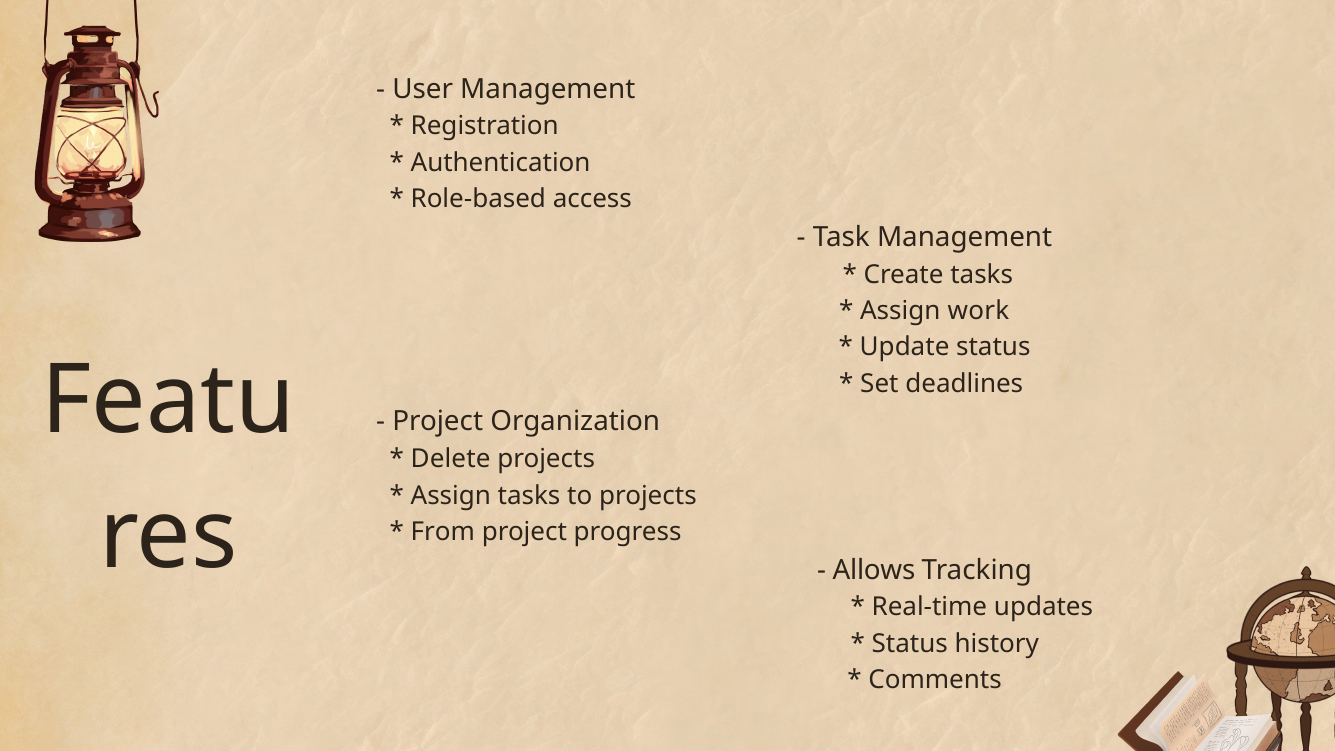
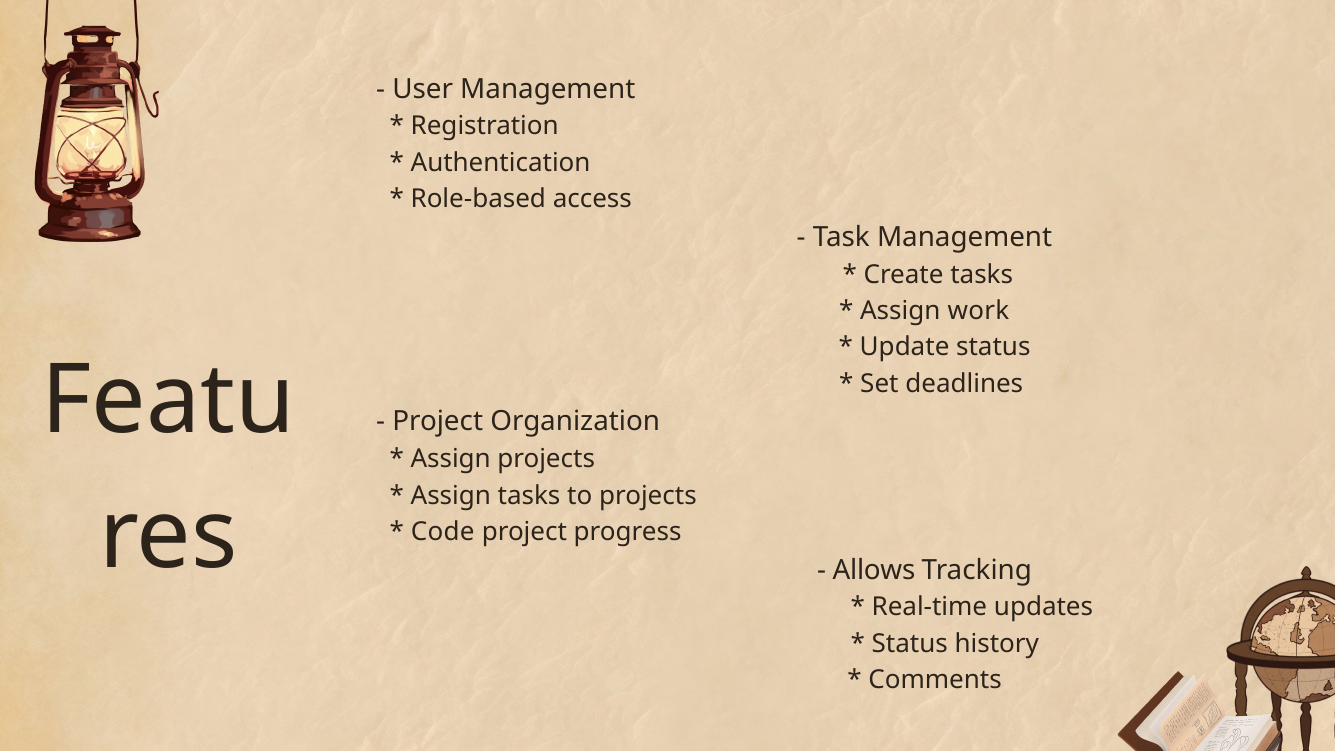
Delete at (451, 459): Delete -> Assign
From: From -> Code
